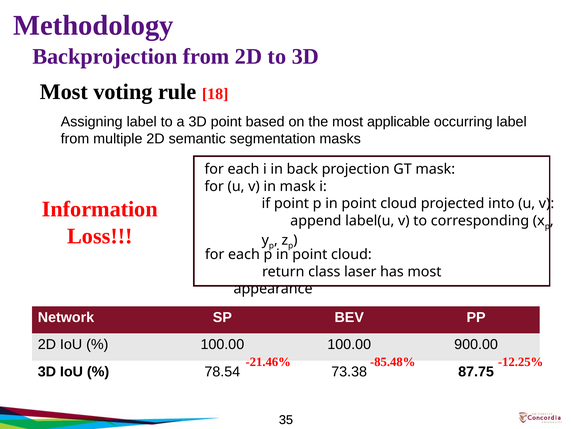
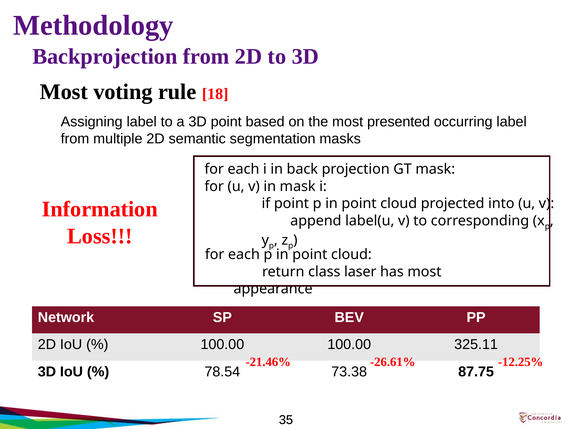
applicable: applicable -> presented
900.00: 900.00 -> 325.11
-85.48%: -85.48% -> -26.61%
